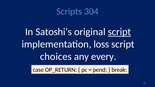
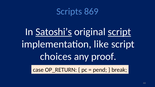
304: 304 -> 869
Satoshi’s underline: none -> present
loss: loss -> like
every: every -> proof
